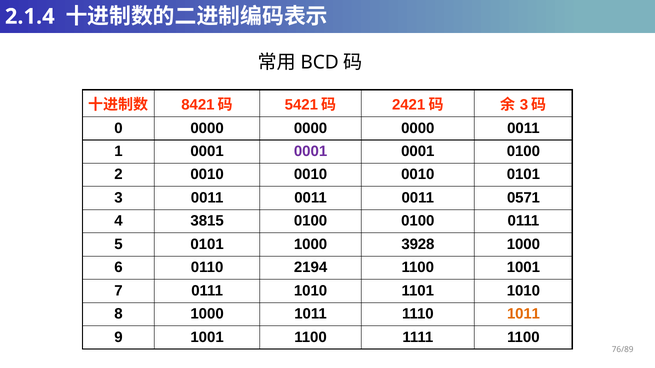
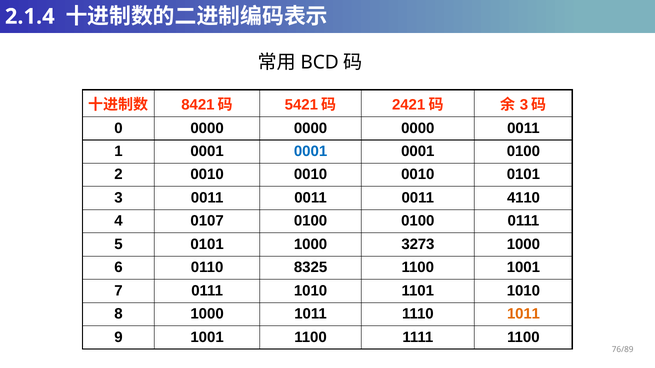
0001 at (311, 151) colour: purple -> blue
0571: 0571 -> 4110
3815: 3815 -> 0107
3928: 3928 -> 3273
2194: 2194 -> 8325
